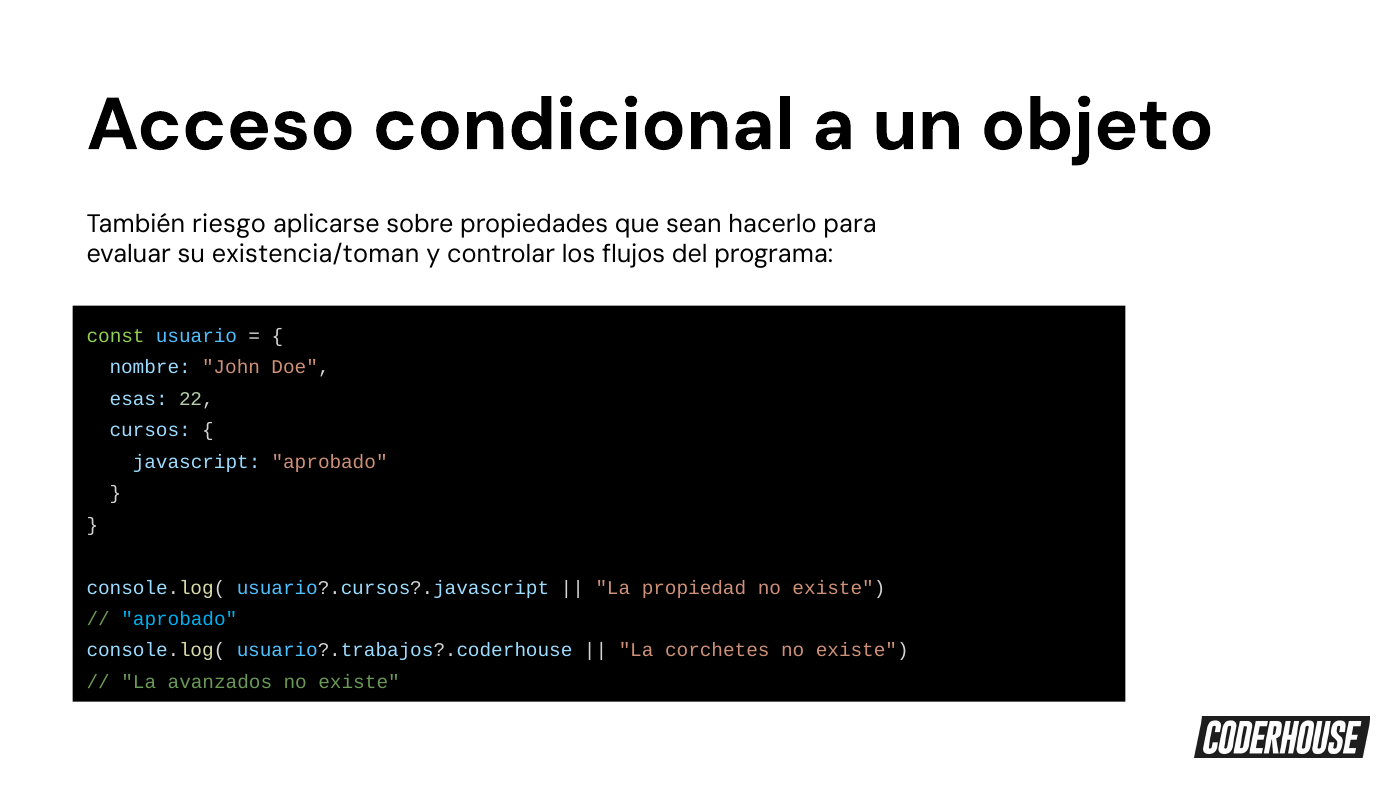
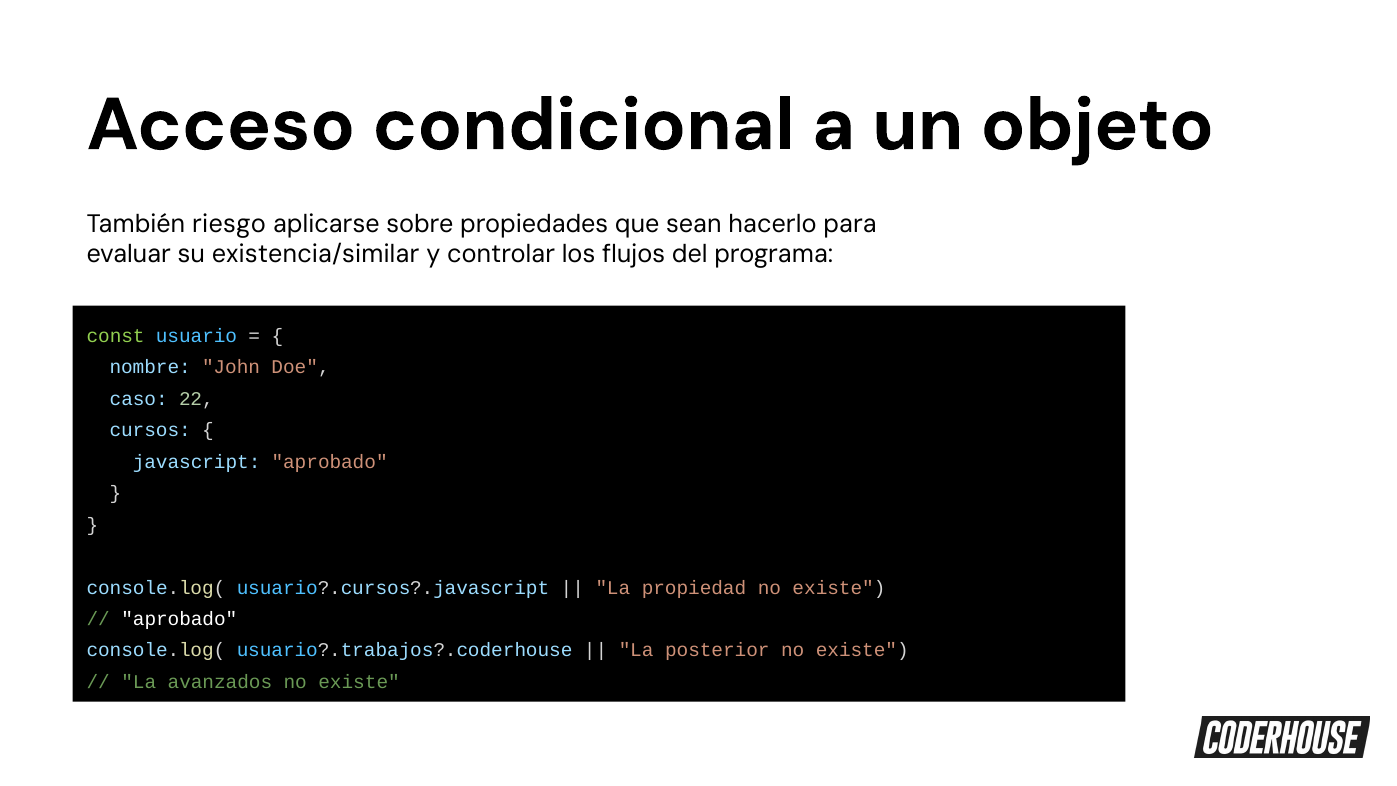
existencia/toman: existencia/toman -> existencia/similar
esas: esas -> caso
aprobado at (179, 619) colour: light blue -> white
corchetes: corchetes -> posterior
